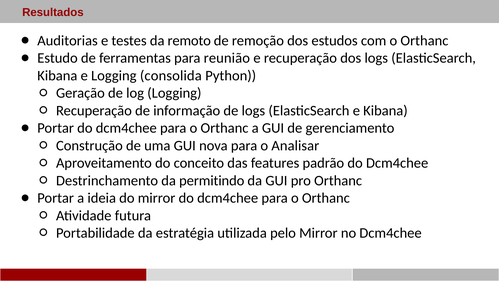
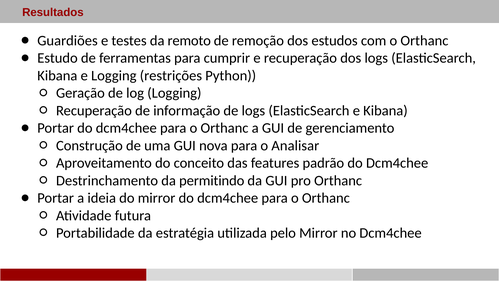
Auditorias: Auditorias -> Guardiões
reunião: reunião -> cumprir
consolida: consolida -> restrições
